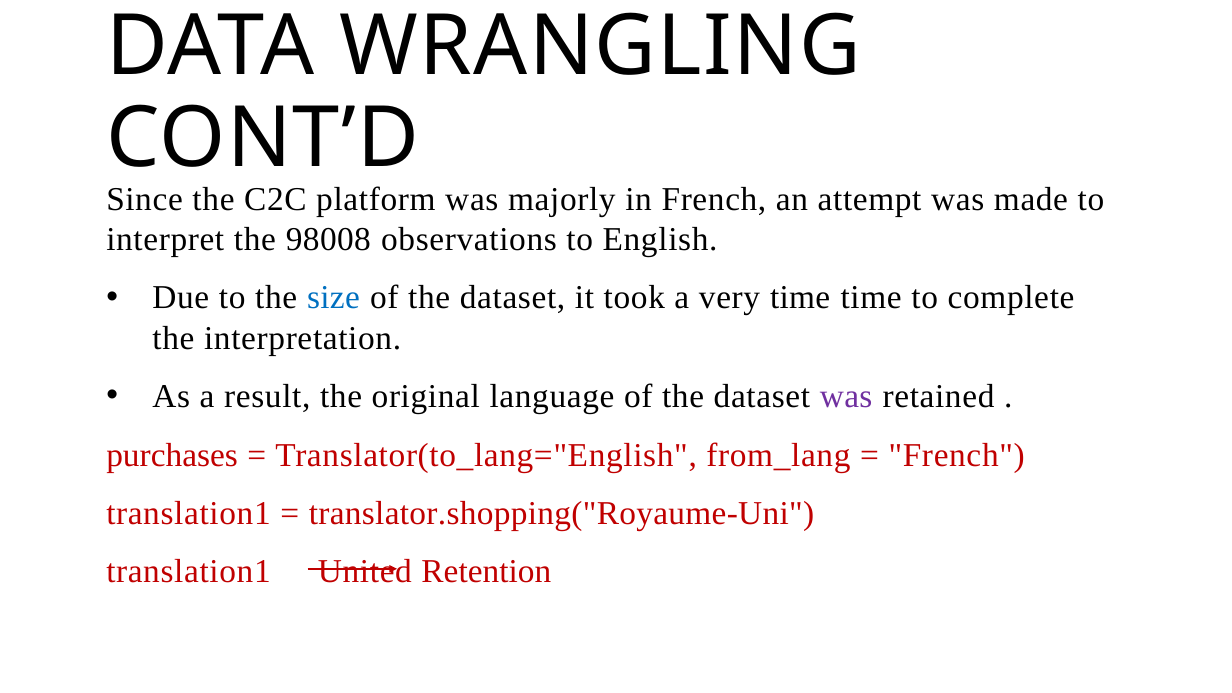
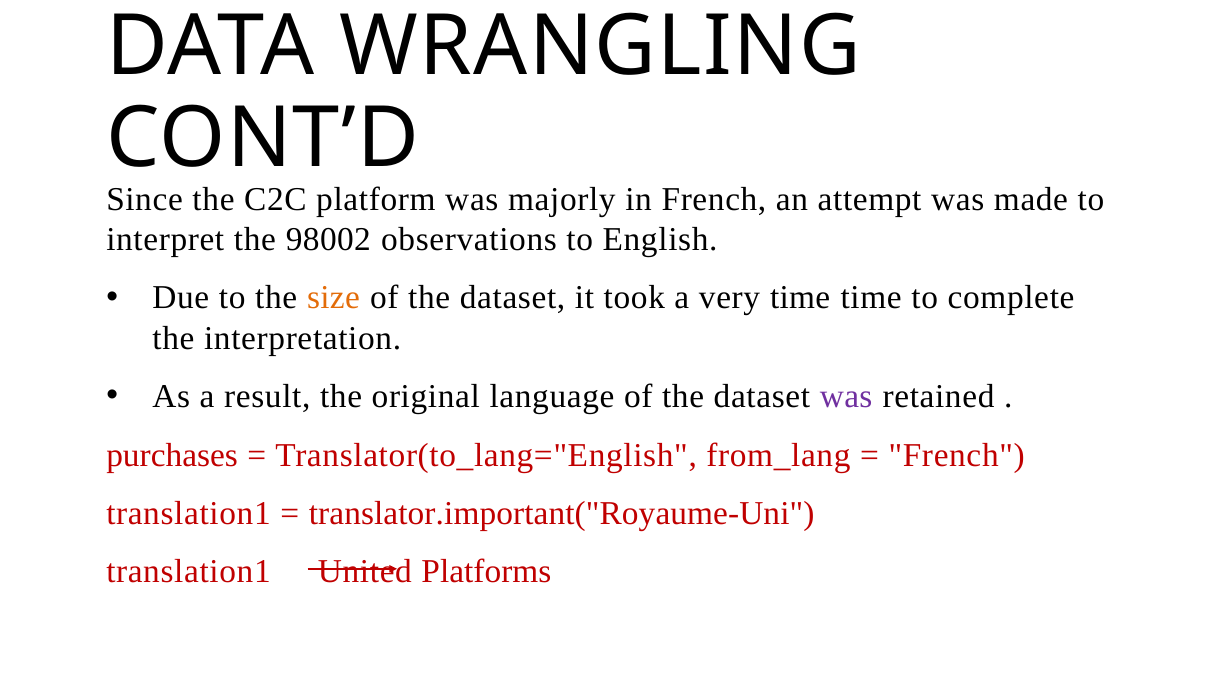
98008: 98008 -> 98002
size colour: blue -> orange
translator.shopping("Royaume-Uni: translator.shopping("Royaume-Uni -> translator.important("Royaume-Uni
Retention: Retention -> Platforms
